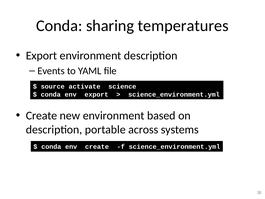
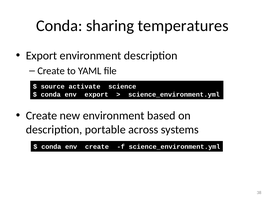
Events at (51, 71): Events -> Create
